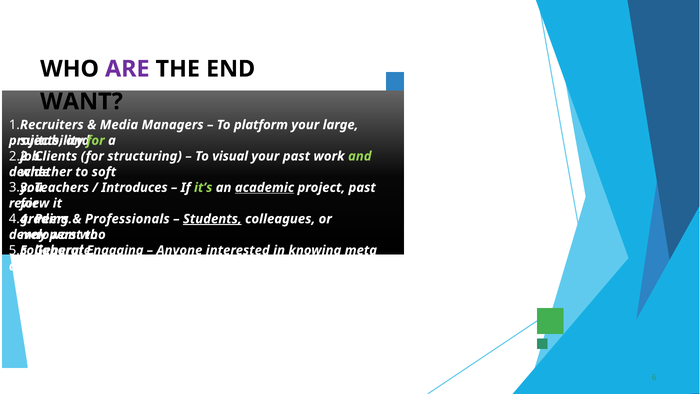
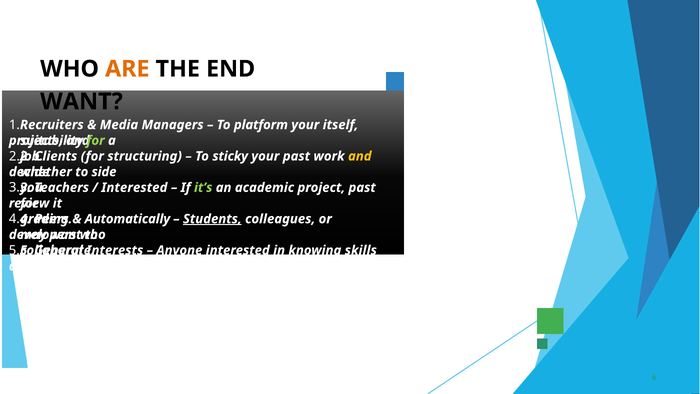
ARE colour: purple -> orange
large: large -> itself
visual: visual -> sticky
and at (360, 156) colour: light green -> yellow
soft: soft -> side
Introduces at (134, 187): Introduces -> Interested
academic underline: present -> none
Professionals: Professionals -> Automatically
Engaging: Engaging -> Interests
meta: meta -> skills
